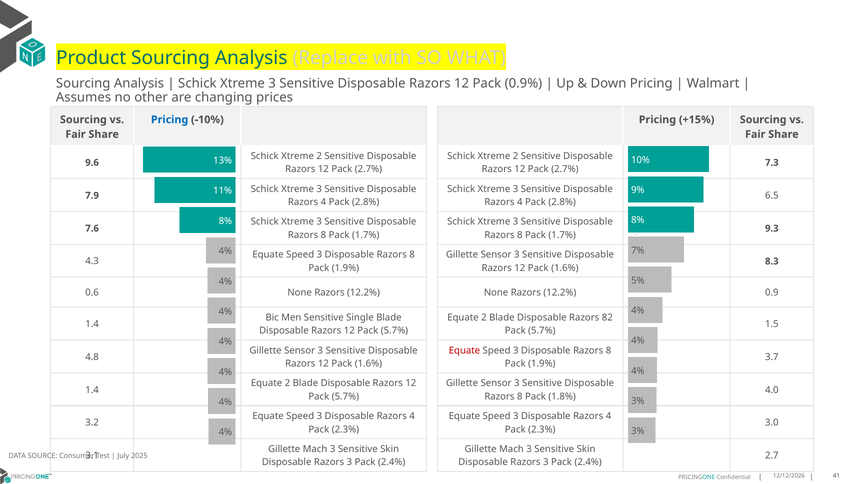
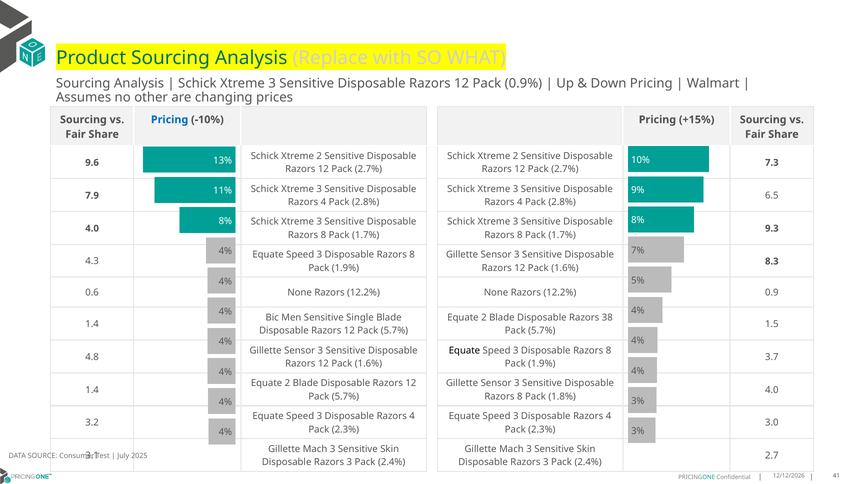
7.6 at (92, 229): 7.6 -> 4.0
82: 82 -> 38
Equate at (464, 351) colour: red -> black
